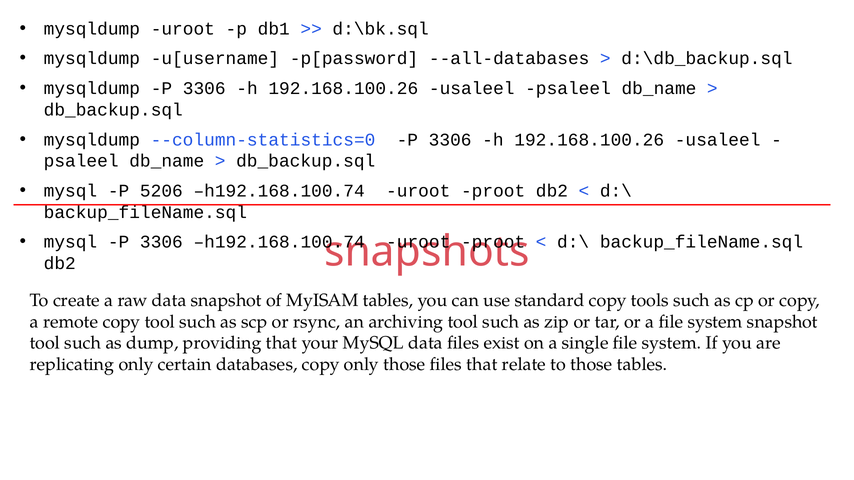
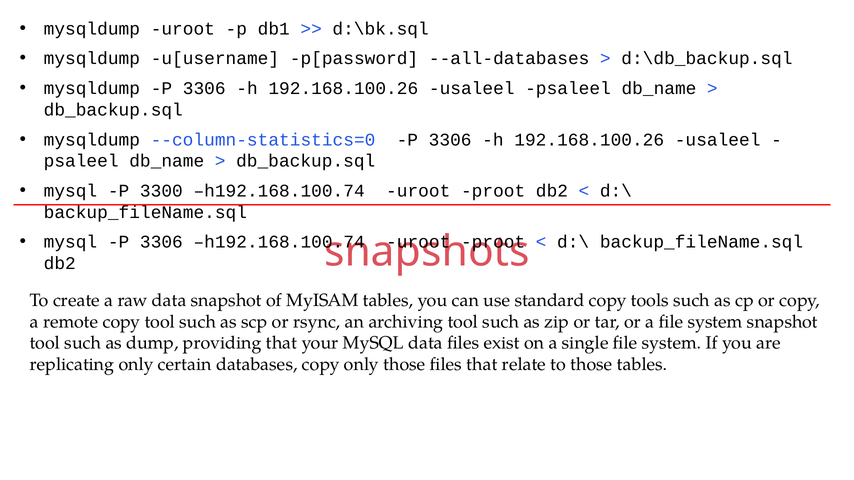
5206: 5206 -> 3300
